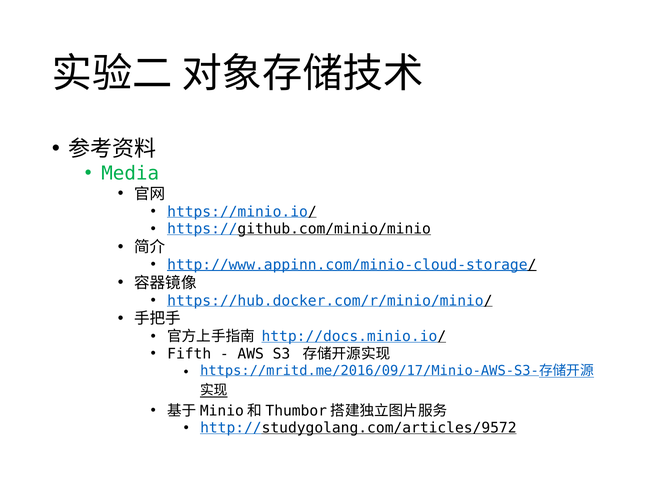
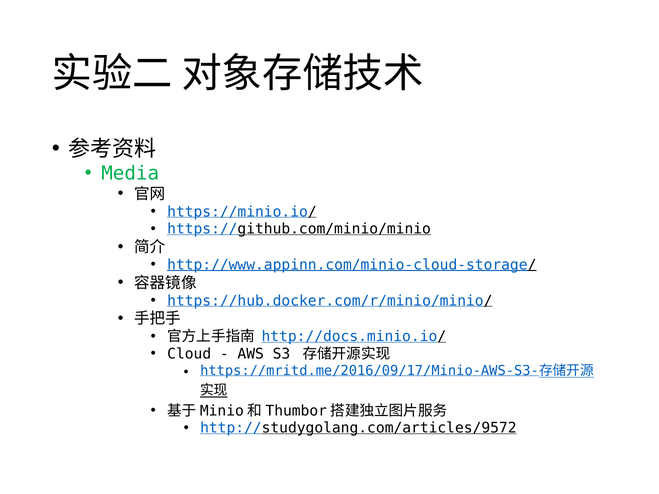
Fifth: Fifth -> Cloud
